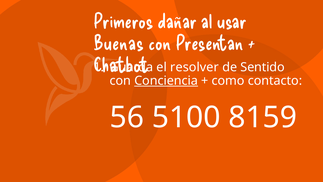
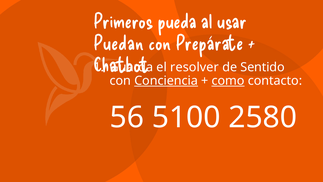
dañar: dañar -> pueda
Buenas: Buenas -> Puedan
Presentan: Presentan -> Prepárate
como underline: none -> present
8159: 8159 -> 2580
